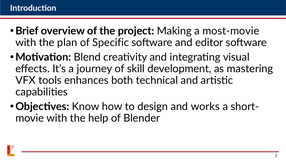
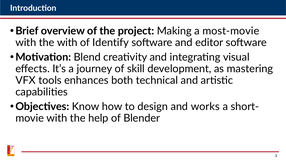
the plan: plan -> with
Specific: Specific -> Identify
